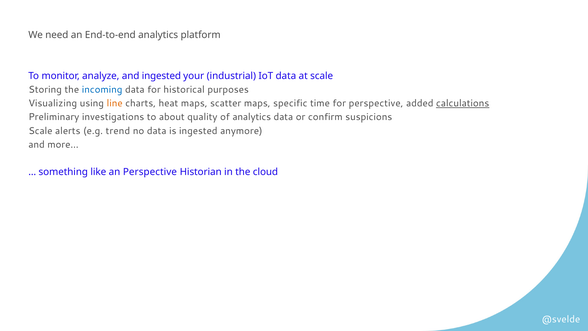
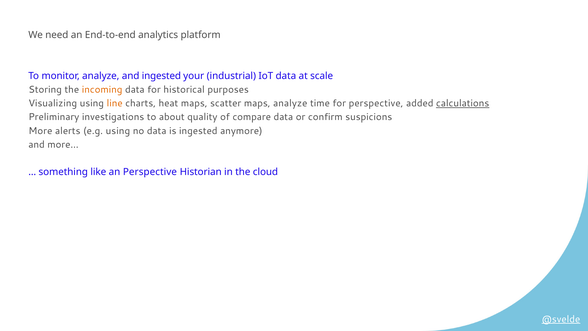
incoming colour: blue -> orange
maps specific: specific -> analyze
of analytics: analytics -> compare
Scale at (40, 131): Scale -> More
e.g trend: trend -> using
@svelde underline: none -> present
